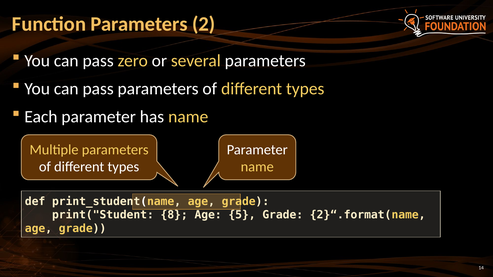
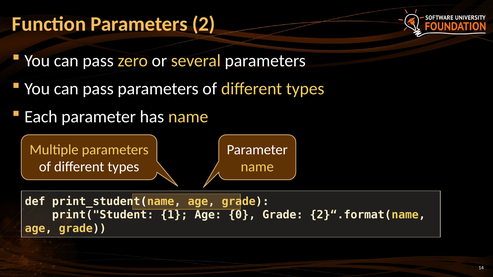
8: 8 -> 1
5: 5 -> 0
